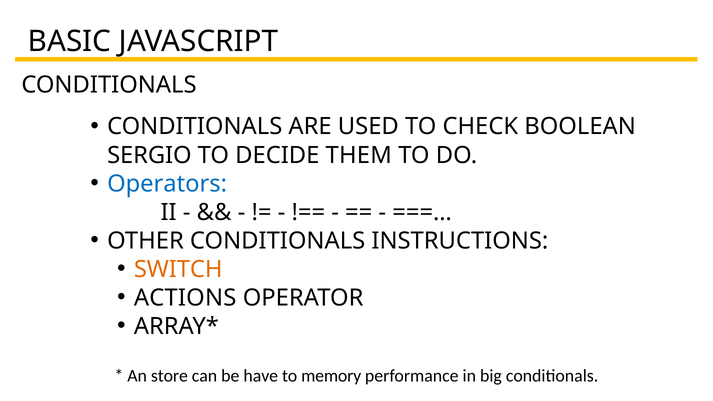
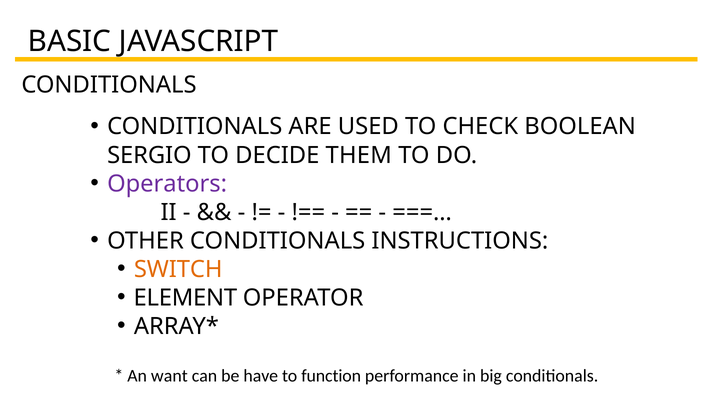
Operators colour: blue -> purple
ACTIONS: ACTIONS -> ELEMENT
store: store -> want
memory: memory -> function
